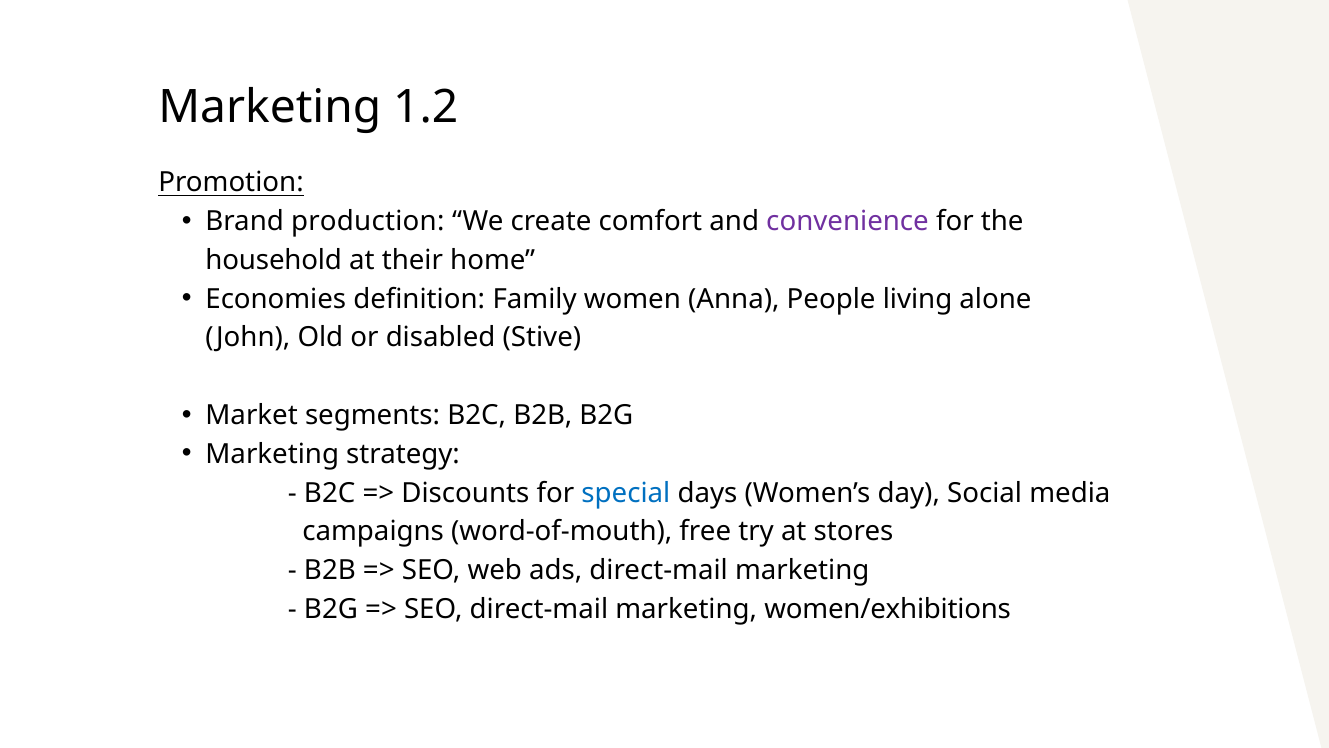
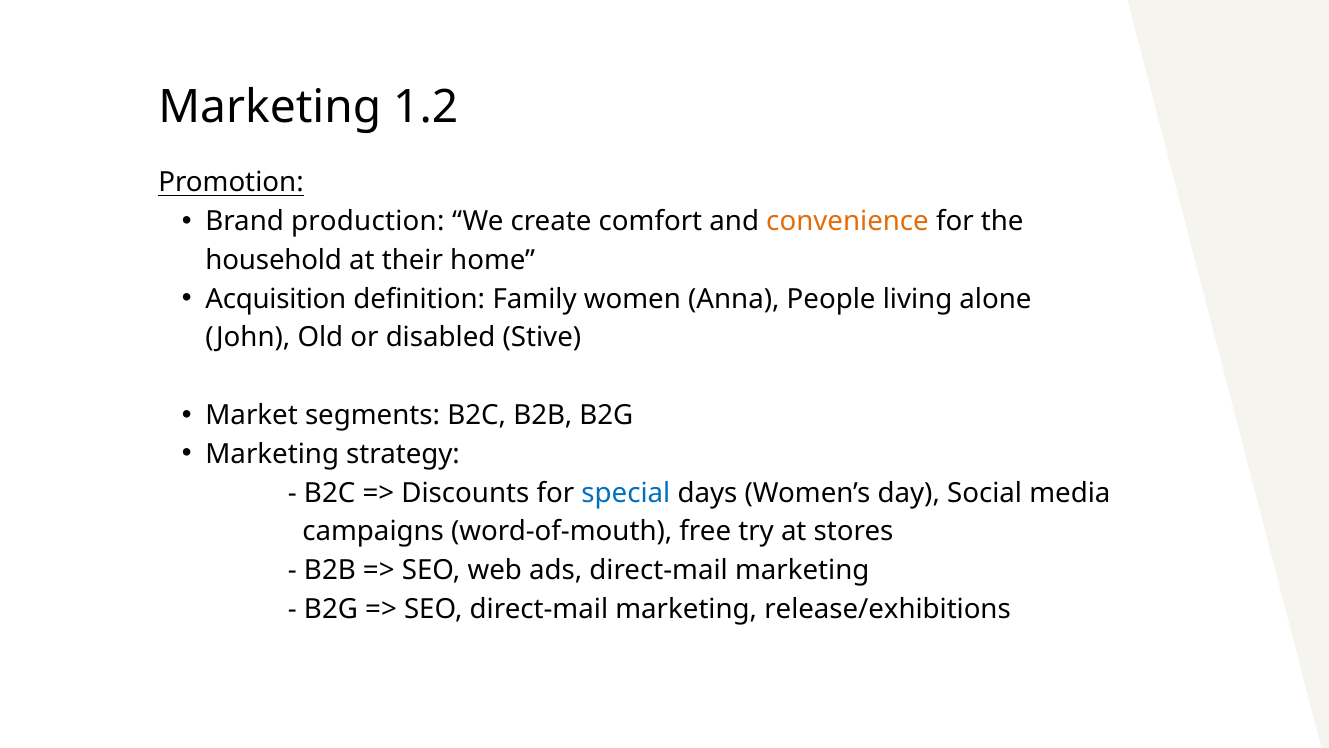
convenience colour: purple -> orange
Economies: Economies -> Acquisition
women/exhibitions: women/exhibitions -> release/exhibitions
